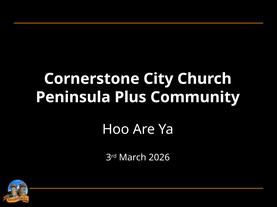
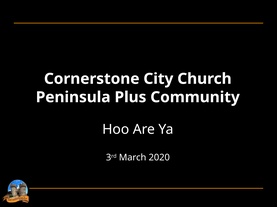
2026: 2026 -> 2020
